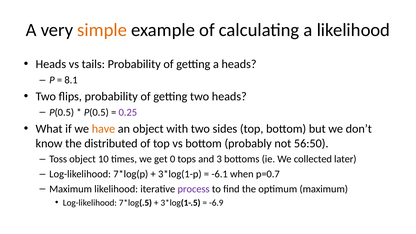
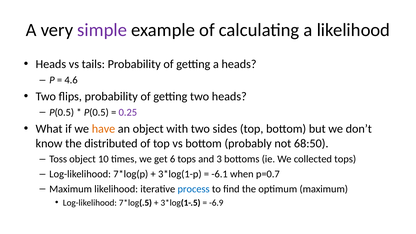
simple colour: orange -> purple
8.1: 8.1 -> 4.6
56:50: 56:50 -> 68:50
0: 0 -> 6
collected later: later -> tops
process colour: purple -> blue
